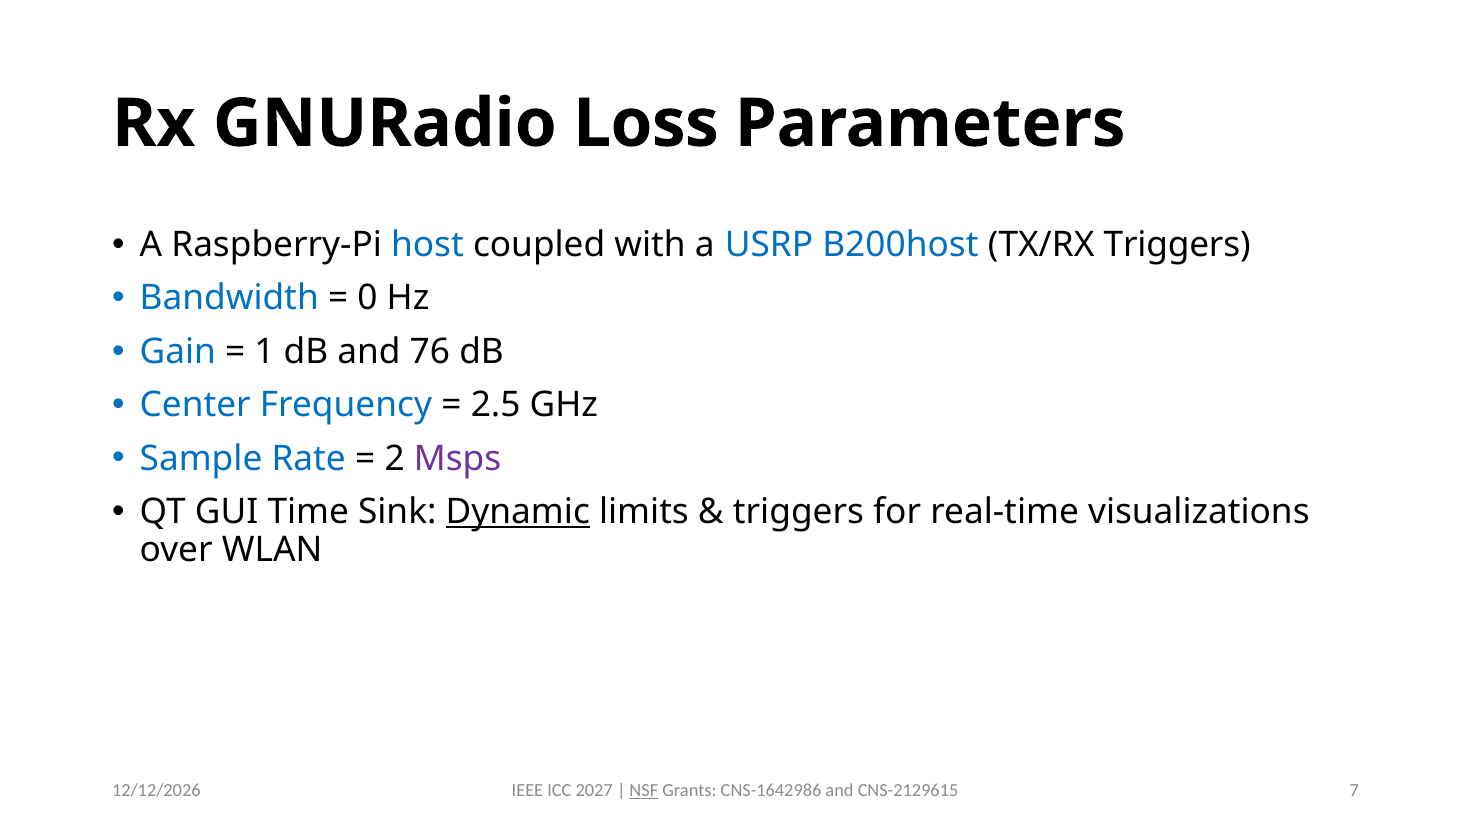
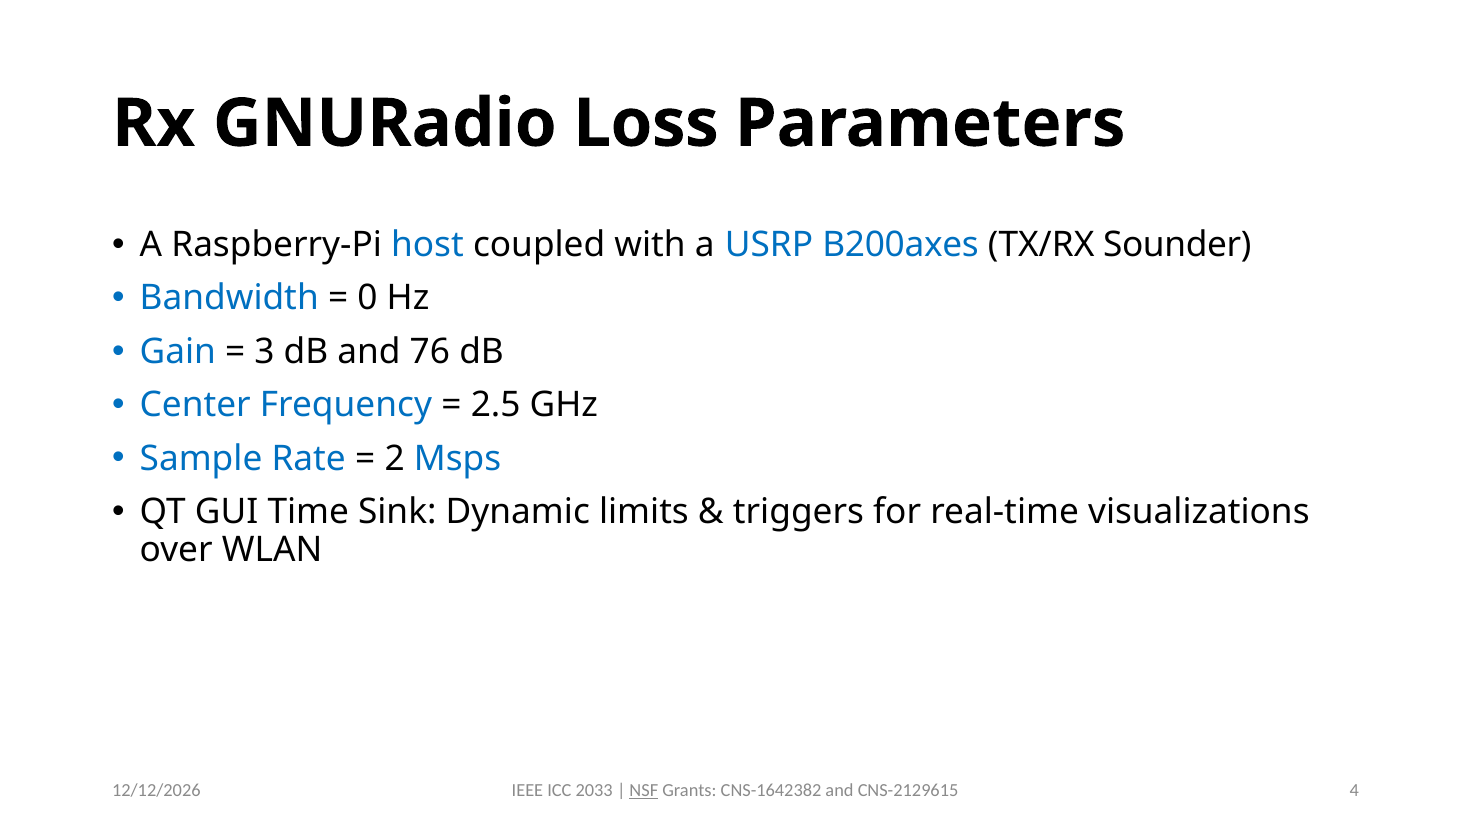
B200host: B200host -> B200axes
TX/RX Triggers: Triggers -> Sounder
1: 1 -> 3
Msps colour: purple -> blue
Dynamic underline: present -> none
2027: 2027 -> 2033
CNS-1642986: CNS-1642986 -> CNS-1642382
7: 7 -> 4
